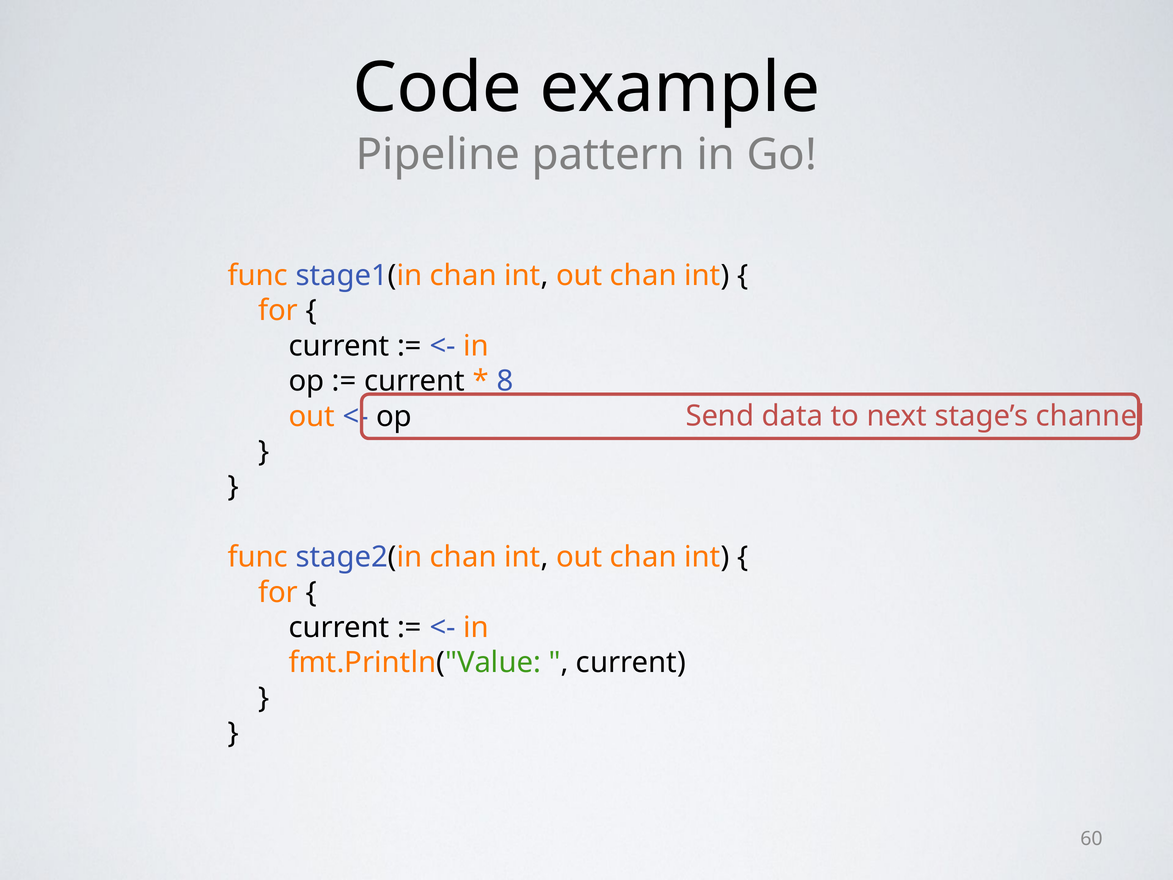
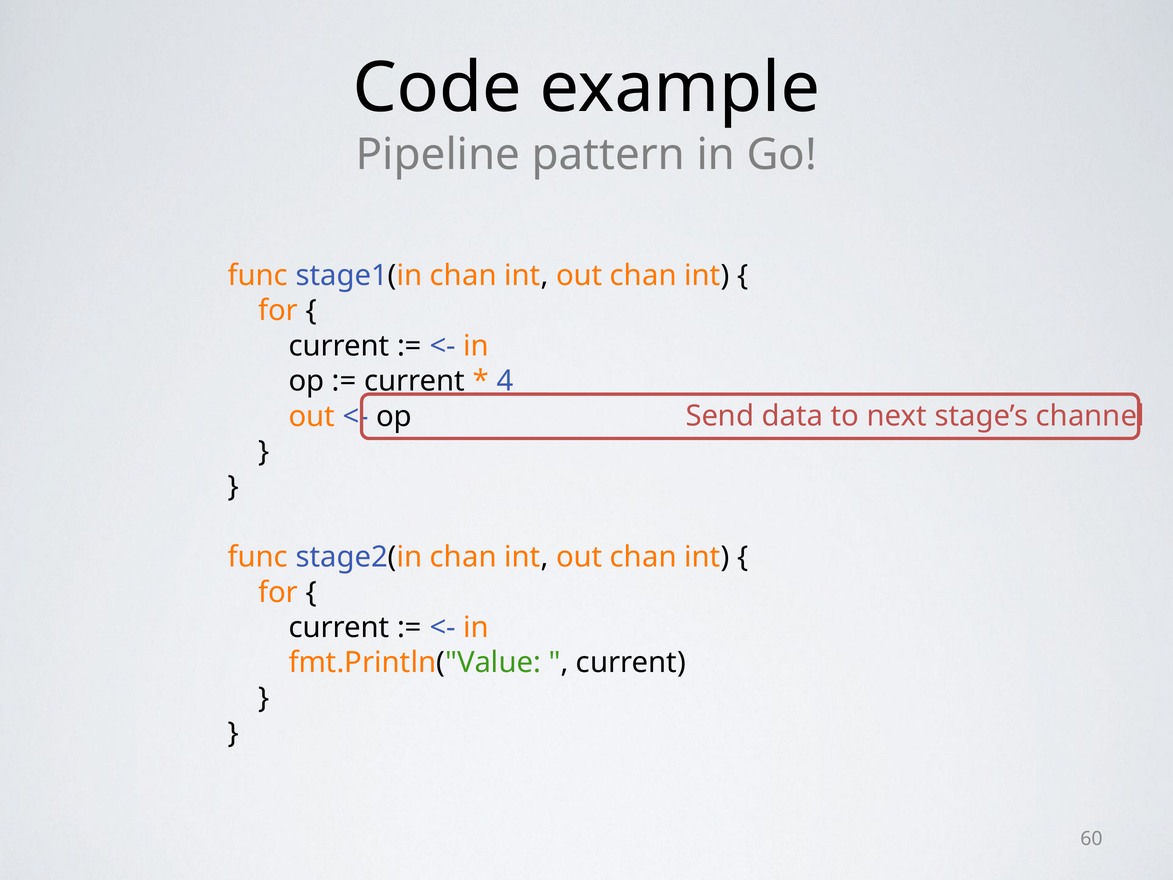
8: 8 -> 4
